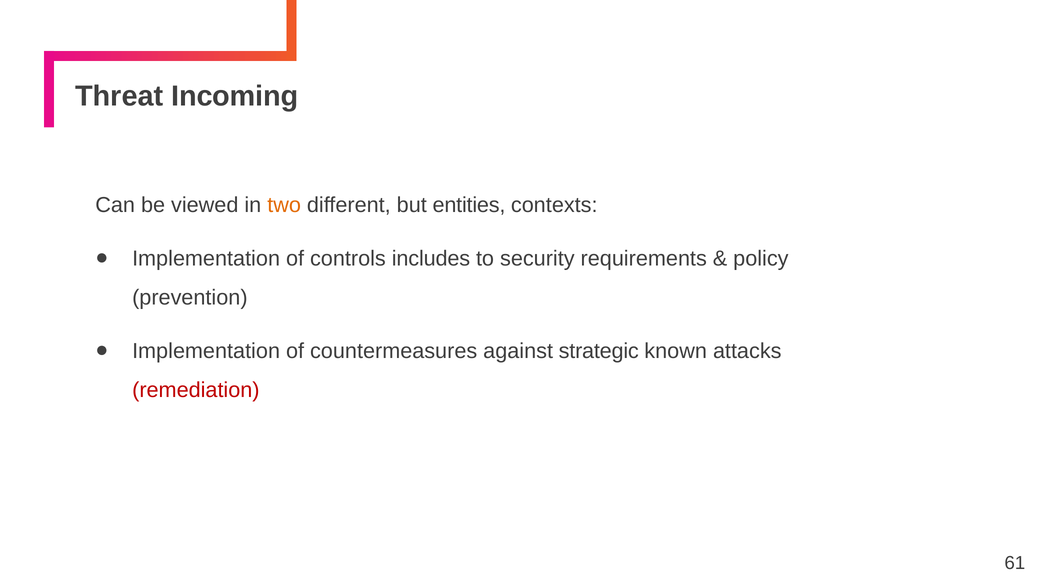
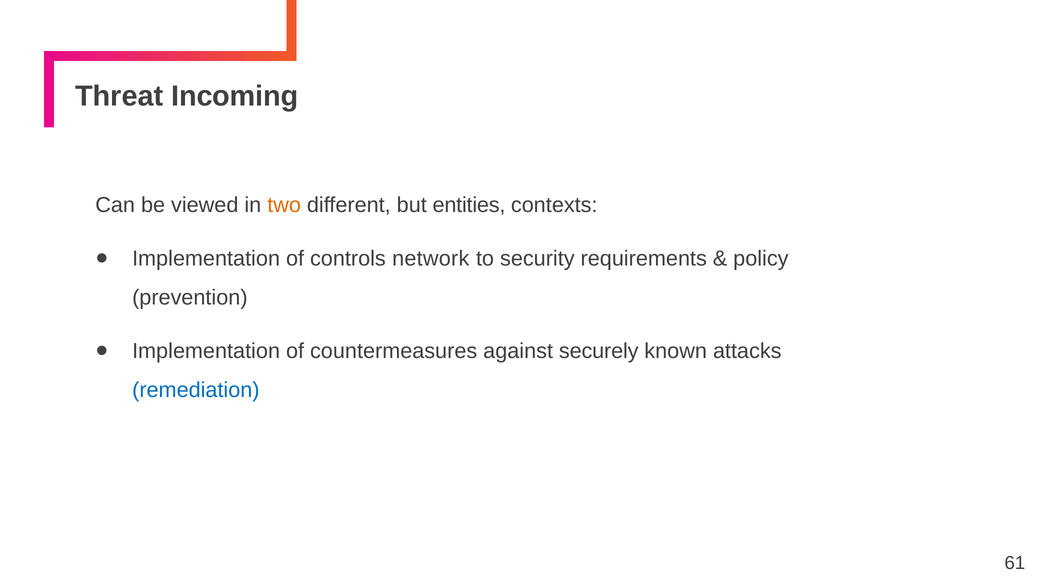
includes: includes -> network
strategic: strategic -> securely
remediation colour: red -> blue
